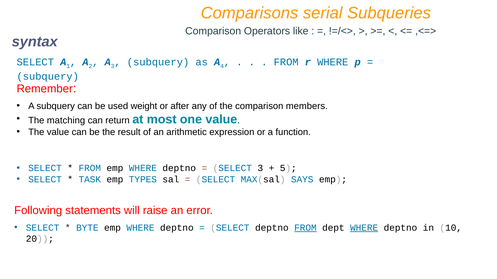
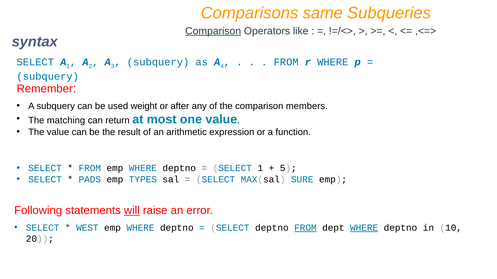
serial: serial -> same
Comparison at (213, 31) underline: none -> present
SELECT 3: 3 -> 1
TASK: TASK -> PADS
SAYS: SAYS -> SURE
will underline: none -> present
BYTE: BYTE -> WEST
